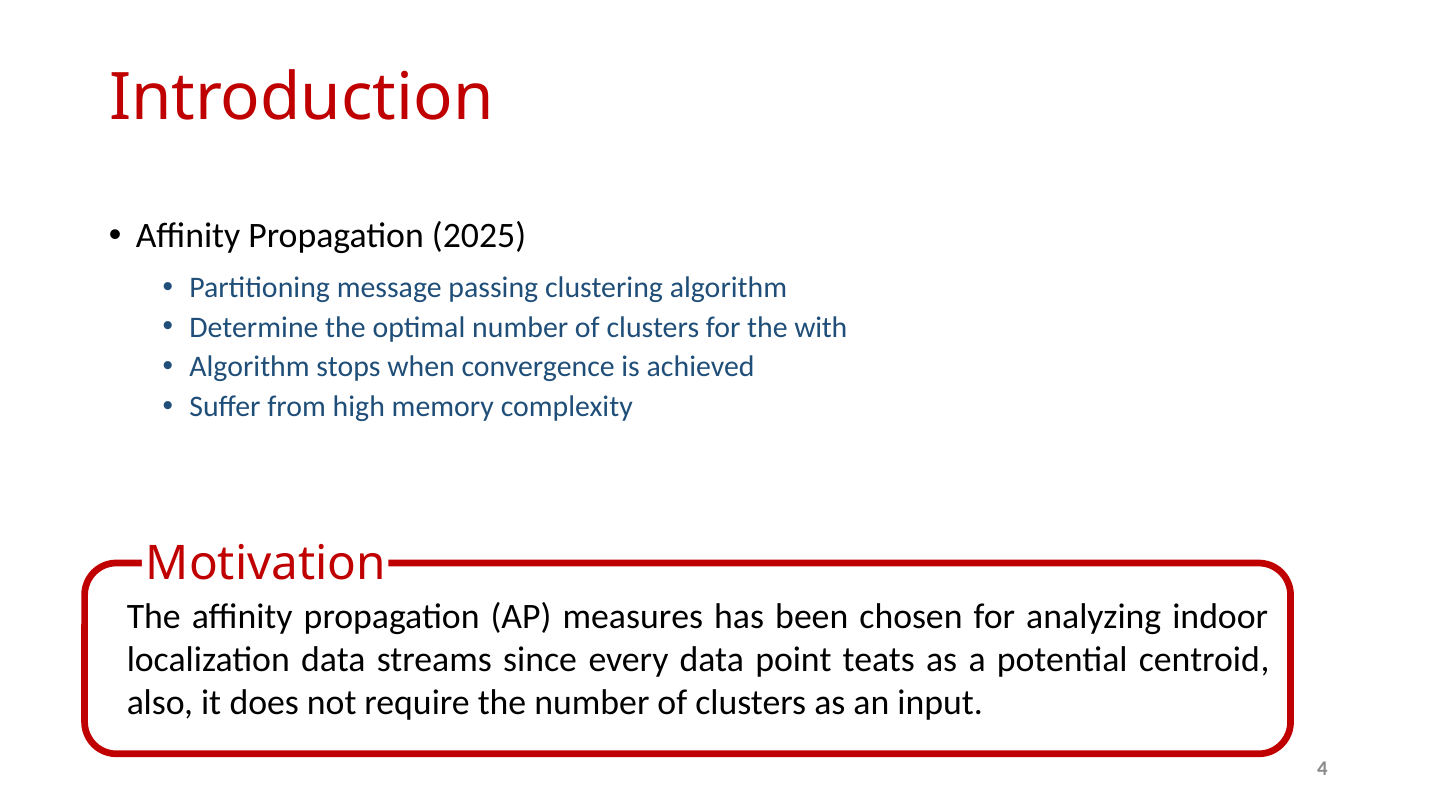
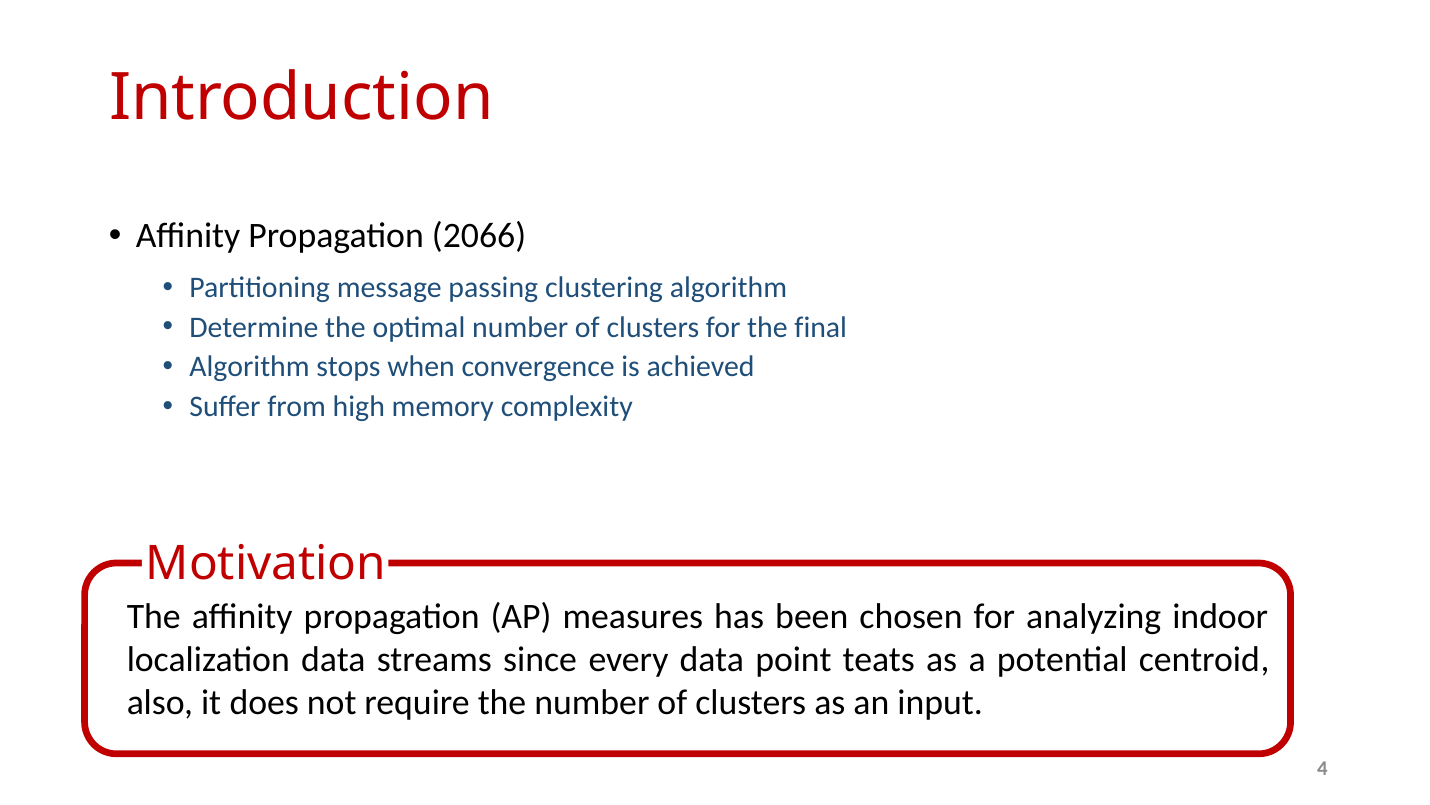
2025: 2025 -> 2066
with: with -> final
